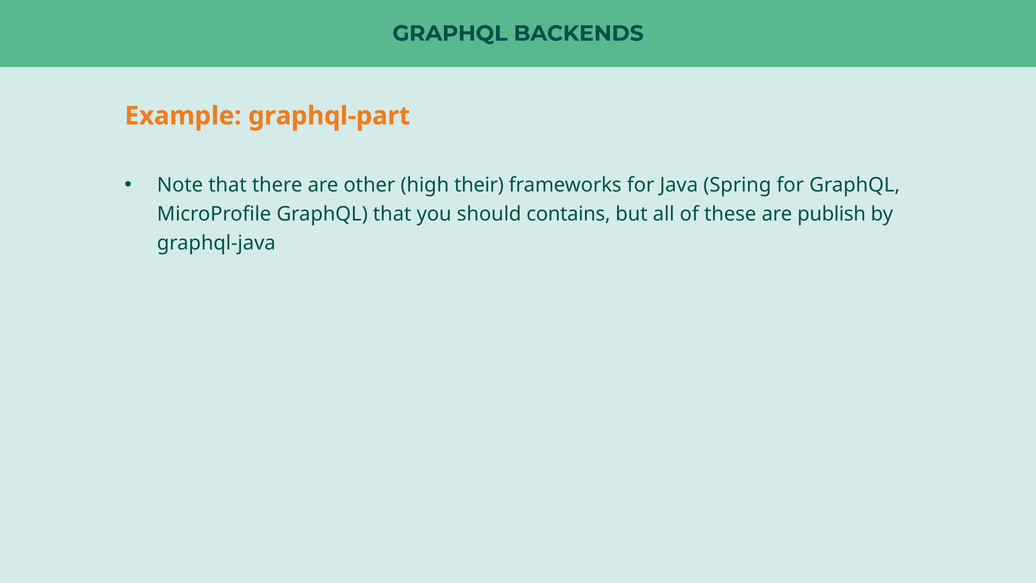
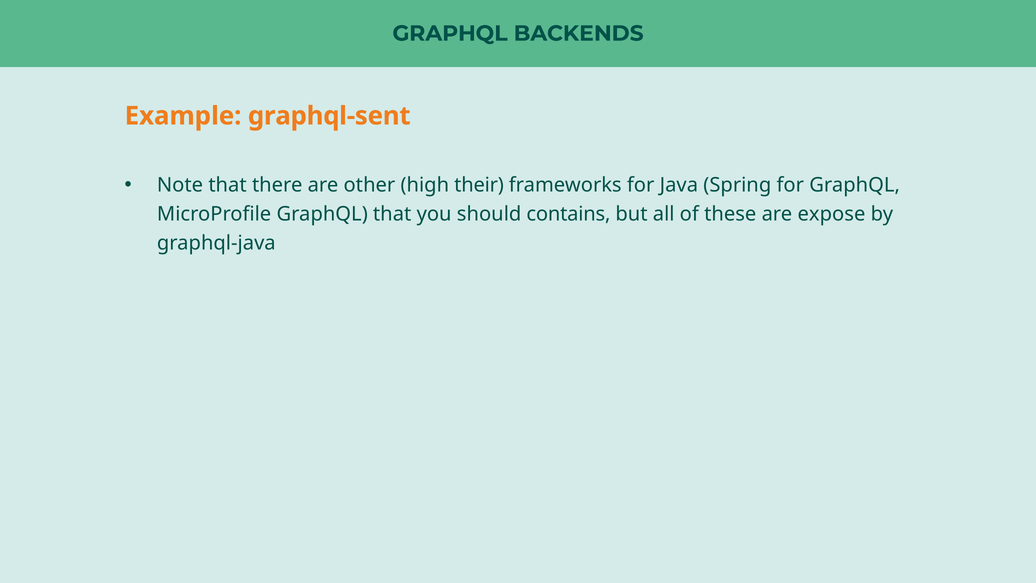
graphql-part: graphql-part -> graphql-sent
publish: publish -> expose
